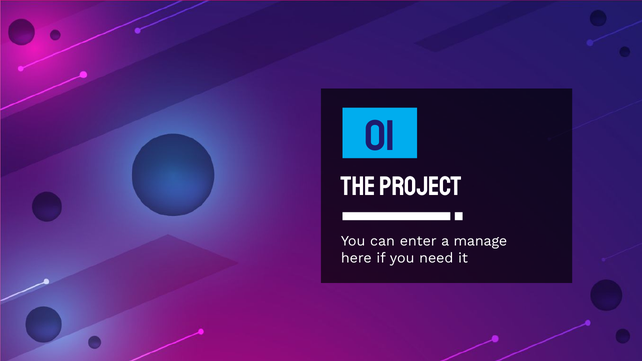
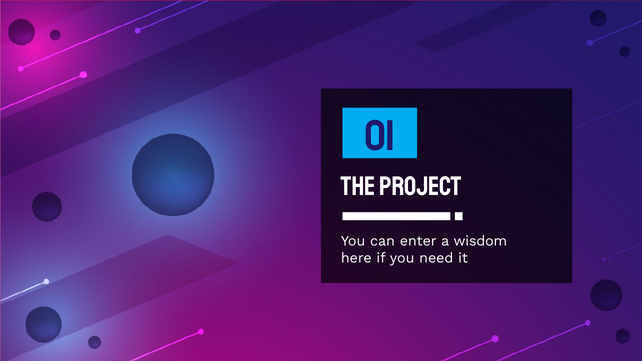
manage: manage -> wisdom
